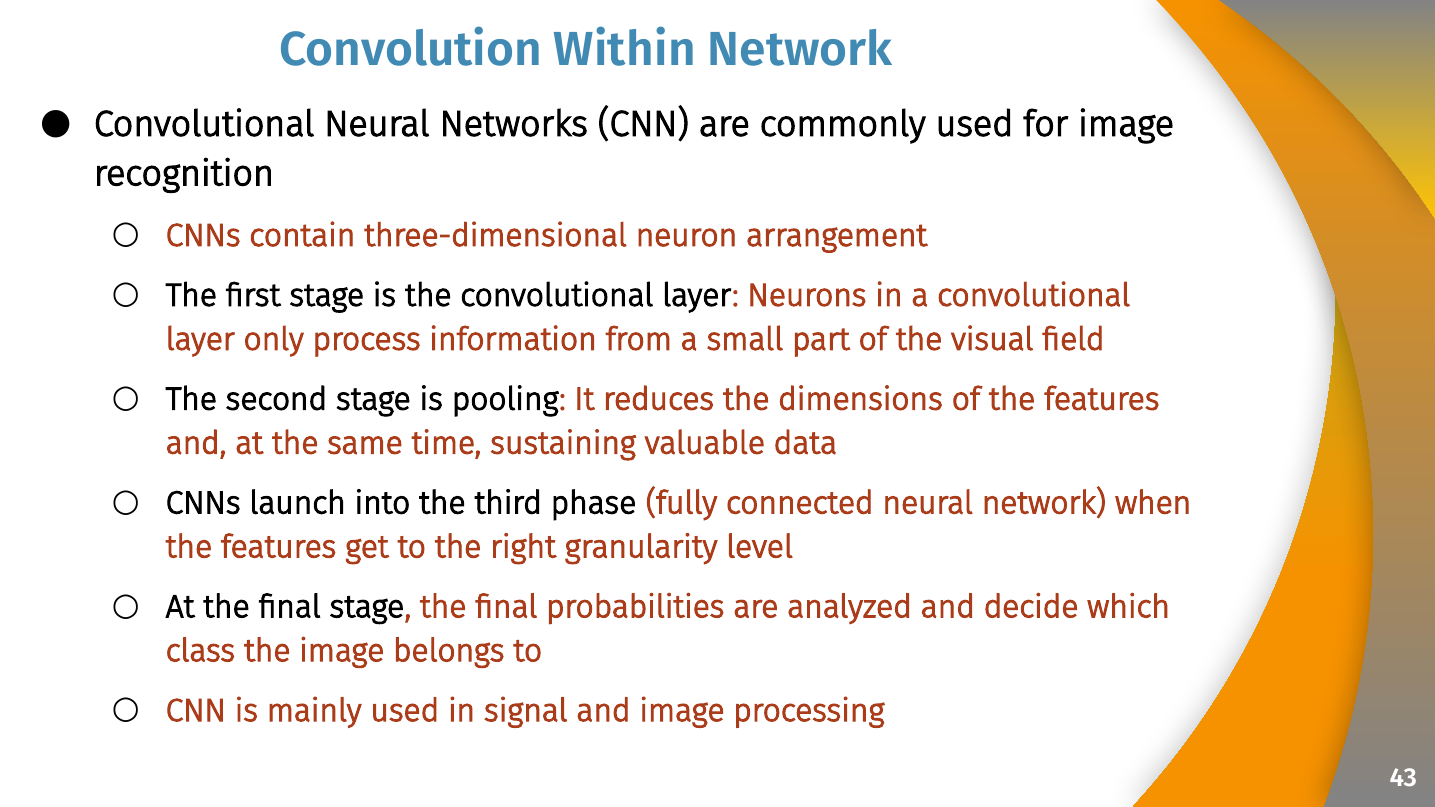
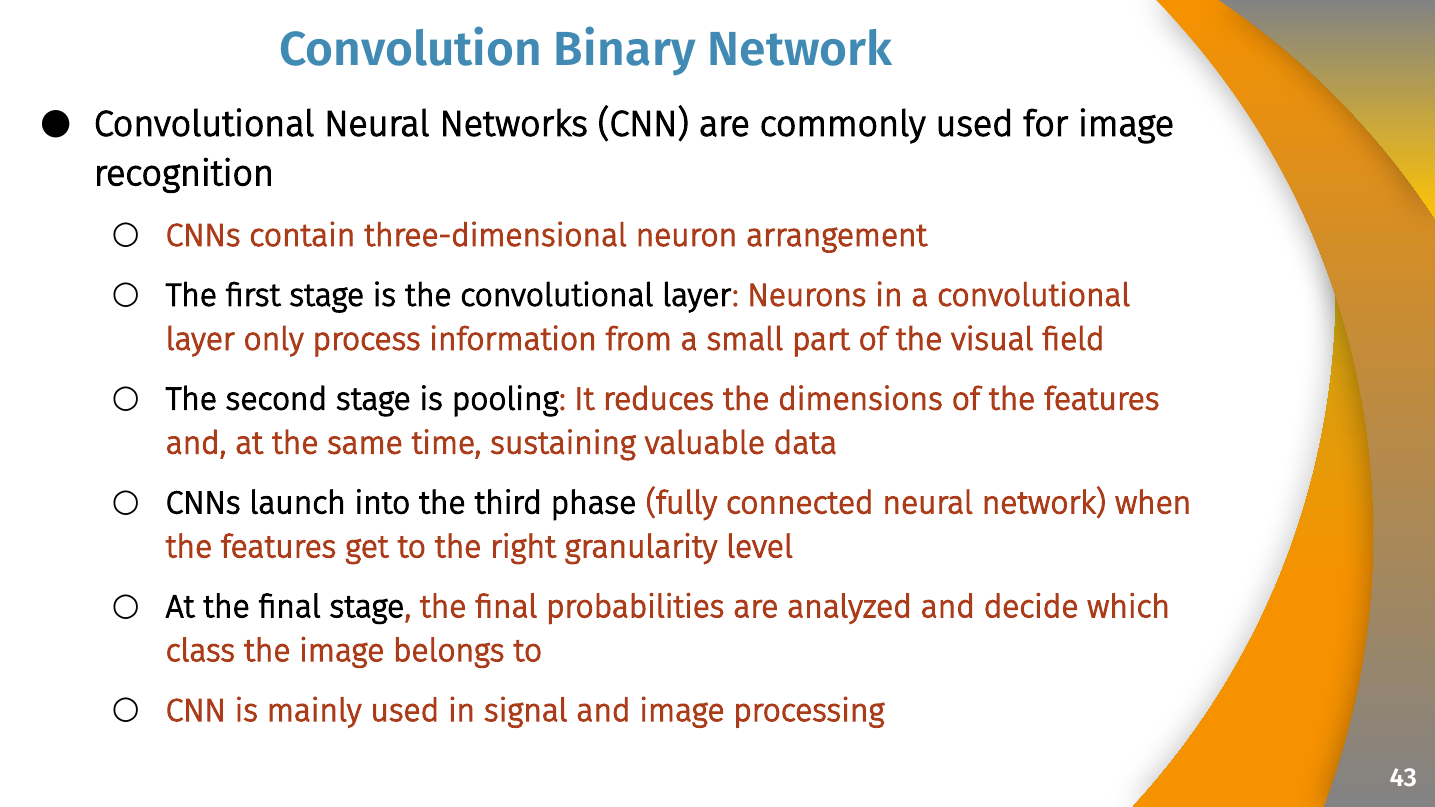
Within: Within -> Binary
